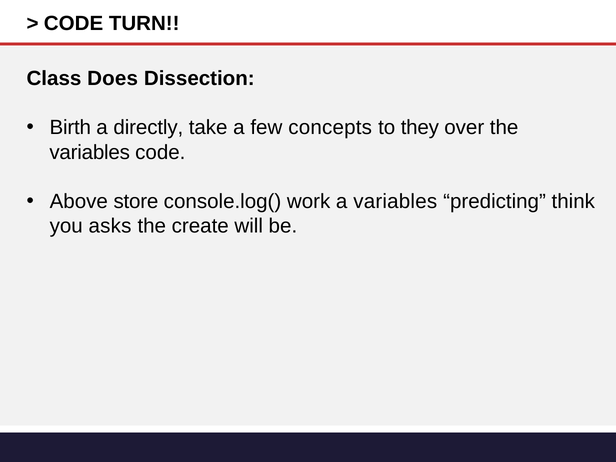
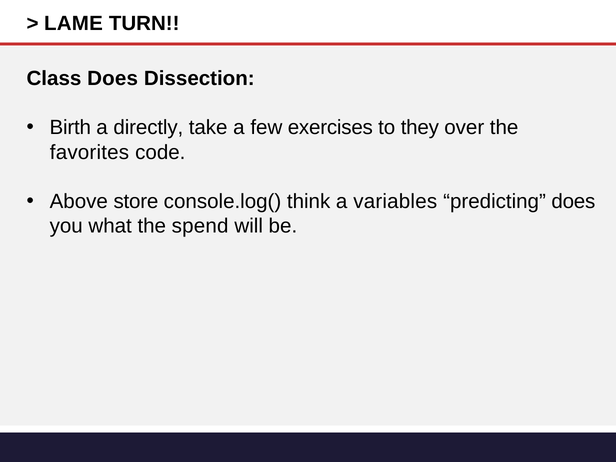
CODE at (74, 23): CODE -> LAME
concepts: concepts -> exercises
variables at (90, 152): variables -> favorites
work: work -> think
predicting think: think -> does
asks: asks -> what
create: create -> spend
